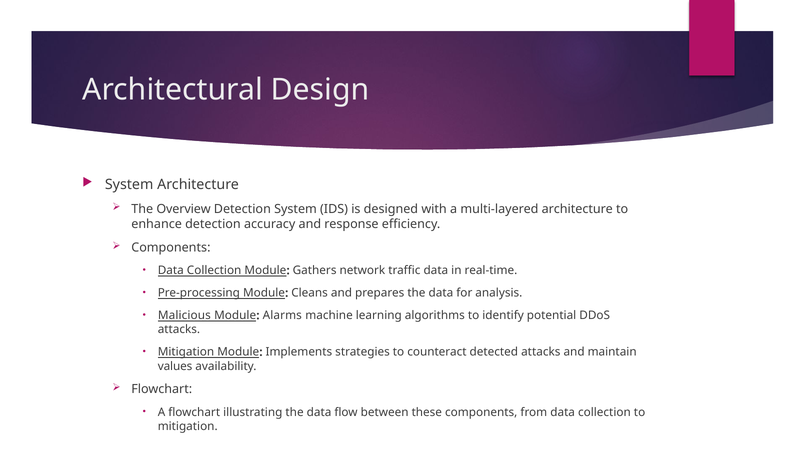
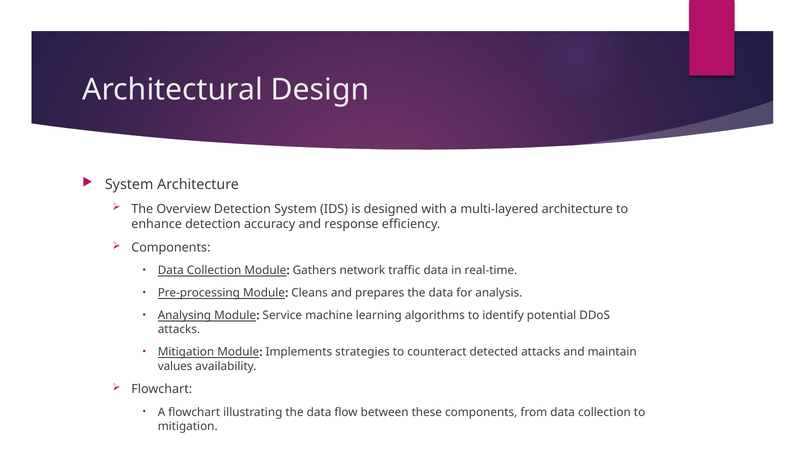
Malicious: Malicious -> Analysing
Alarms: Alarms -> Service
